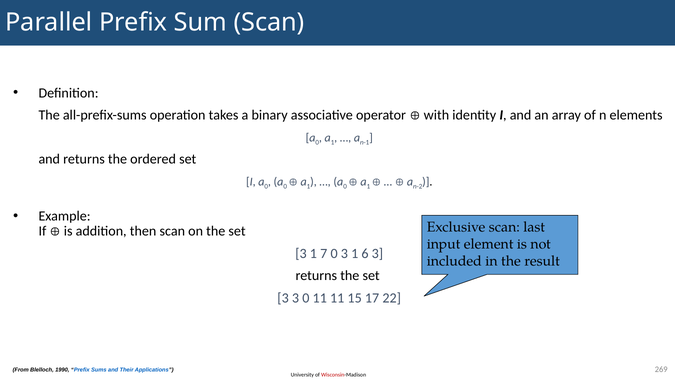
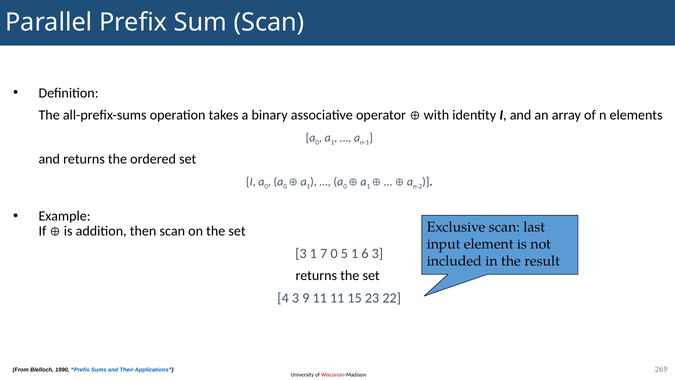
0 3: 3 -> 5
3 at (283, 298): 3 -> 4
3 0: 0 -> 9
17: 17 -> 23
